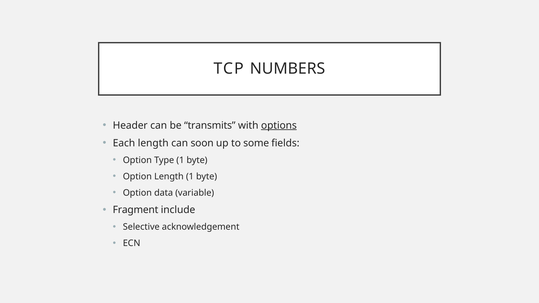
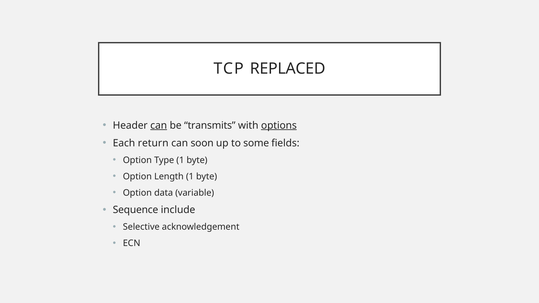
NUMBERS: NUMBERS -> REPLACED
can at (159, 125) underline: none -> present
Each length: length -> return
Fragment: Fragment -> Sequence
